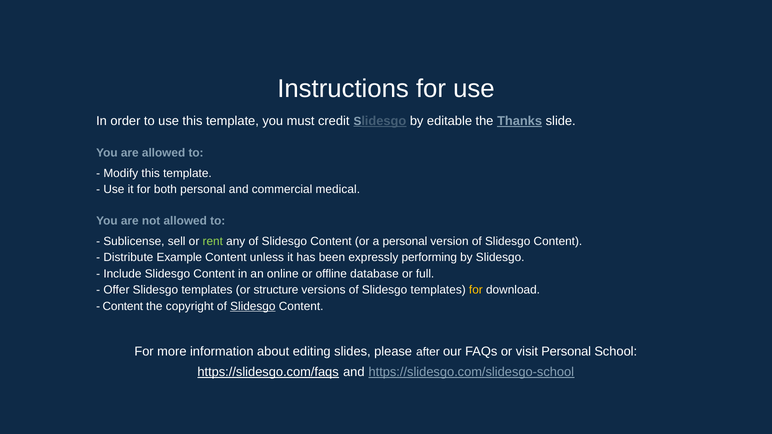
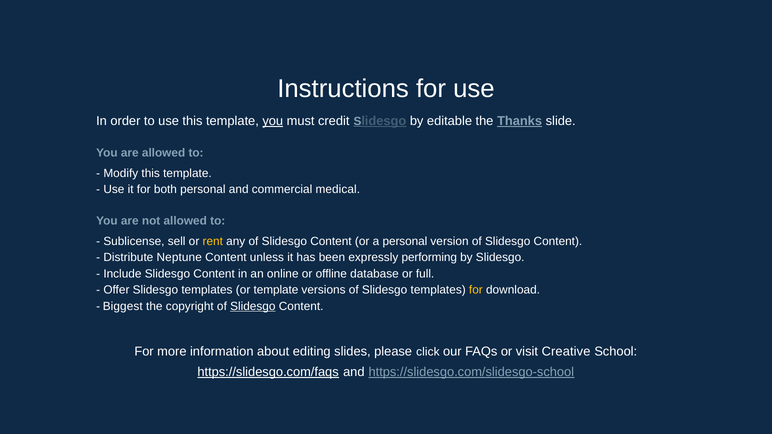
you at (273, 121) underline: none -> present
rent colour: light green -> yellow
Example: Example -> Neptune
or structure: structure -> template
Content at (123, 306): Content -> Biggest
after: after -> click
visit Personal: Personal -> Creative
